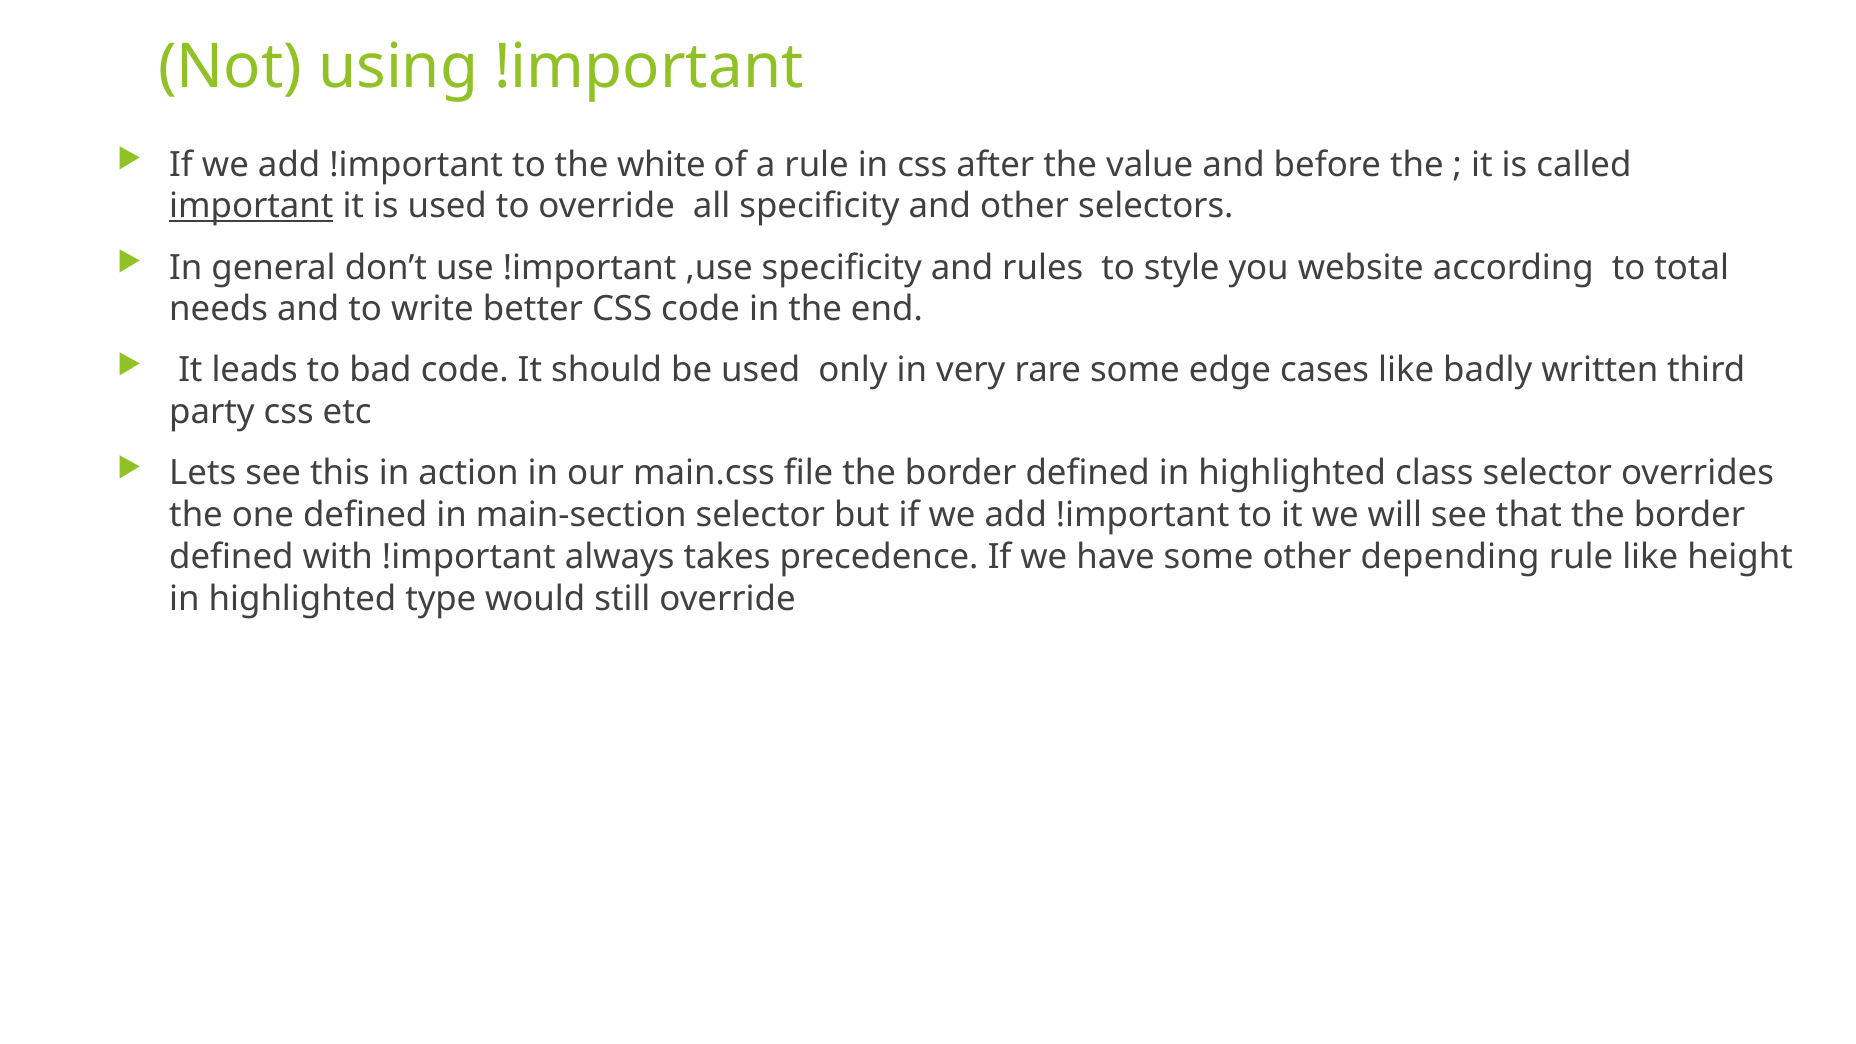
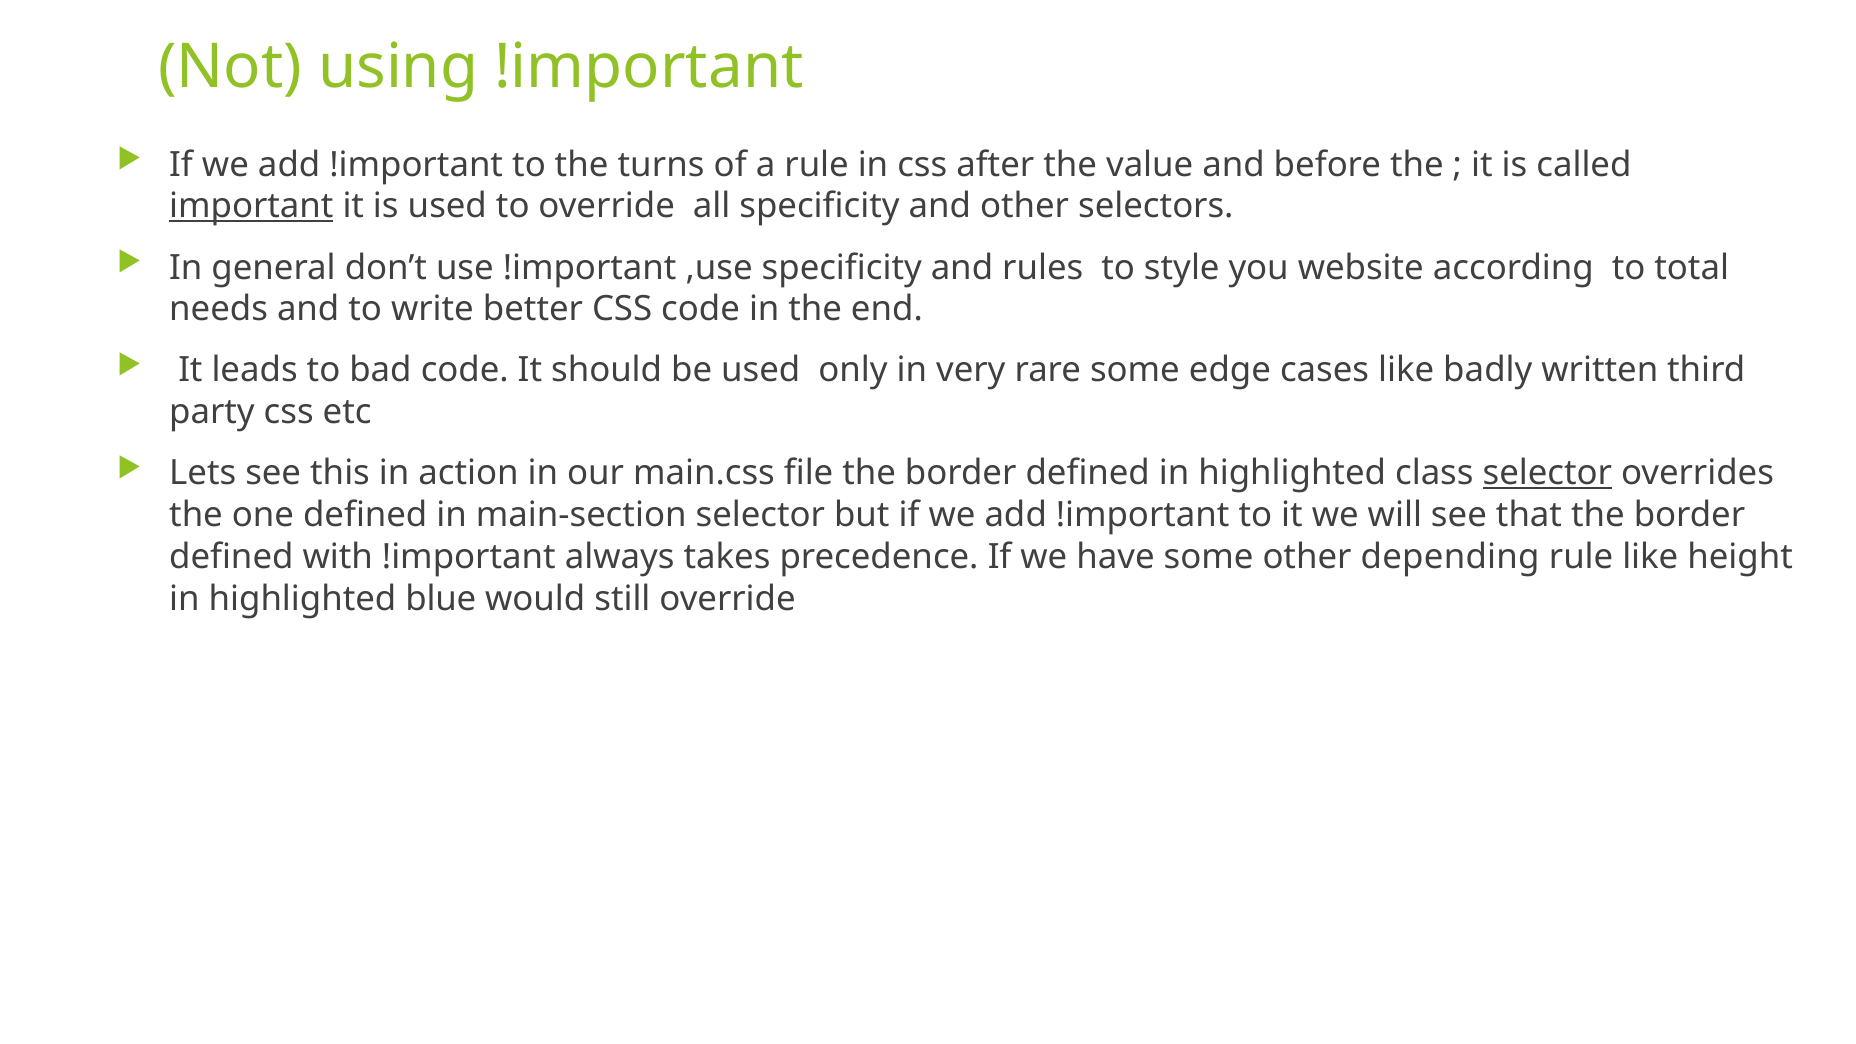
white: white -> turns
selector at (1547, 473) underline: none -> present
type: type -> blue
